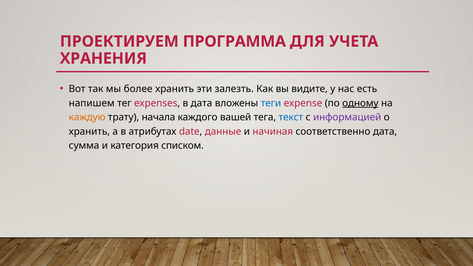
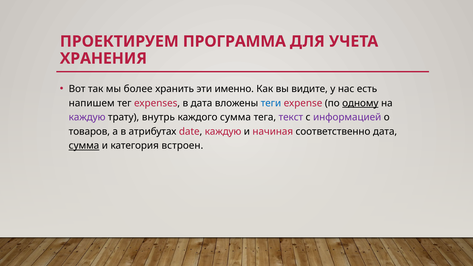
залезть: залезть -> именно
каждую at (87, 117) colour: orange -> purple
начала: начала -> внутрь
каждого вашей: вашей -> сумма
текст colour: blue -> purple
хранить at (89, 132): хранить -> товаров
date данные: данные -> каждую
сумма at (84, 146) underline: none -> present
списком: списком -> встроен
